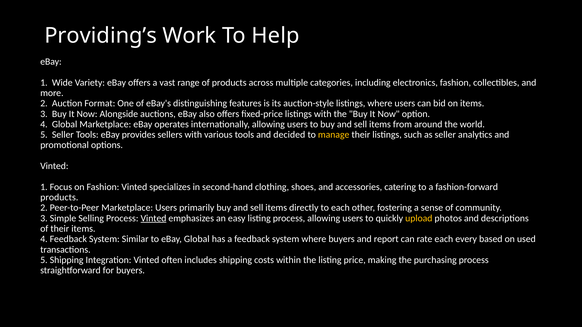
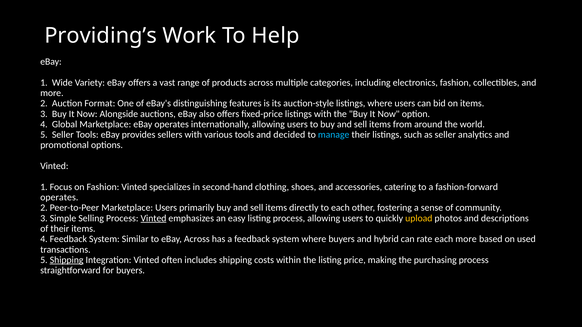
manage colour: yellow -> light blue
products at (59, 198): products -> operates
eBay Global: Global -> Across
report: report -> hybrid
each every: every -> more
Shipping at (67, 260) underline: none -> present
